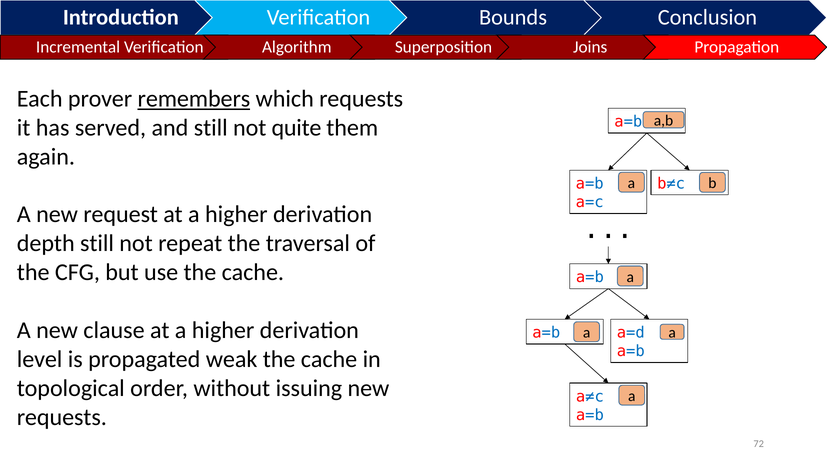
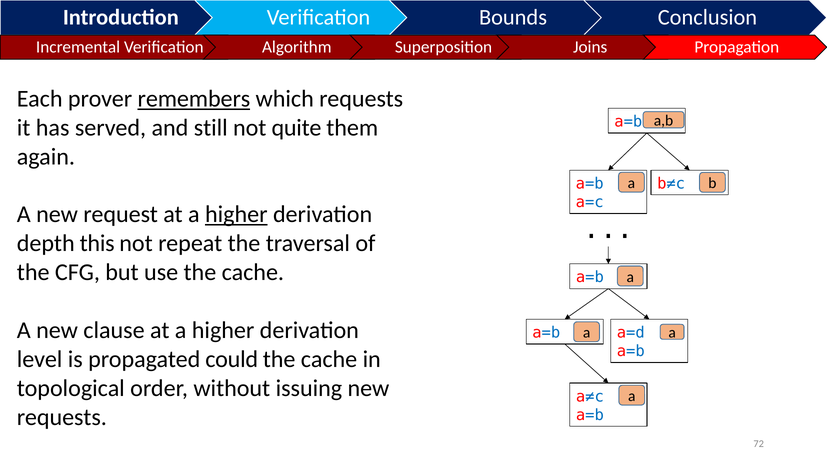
higher at (236, 215) underline: none -> present
depth still: still -> this
weak: weak -> could
